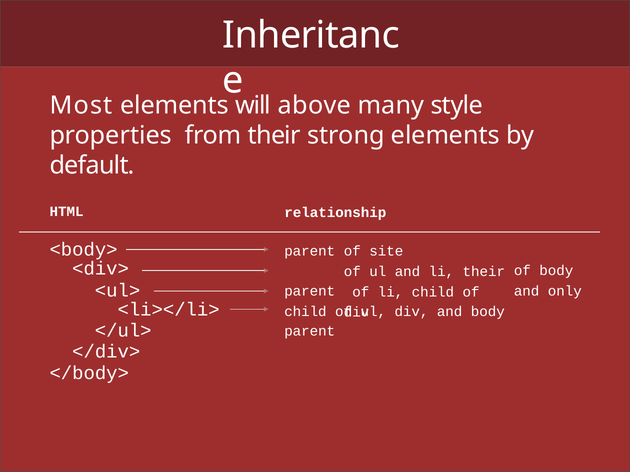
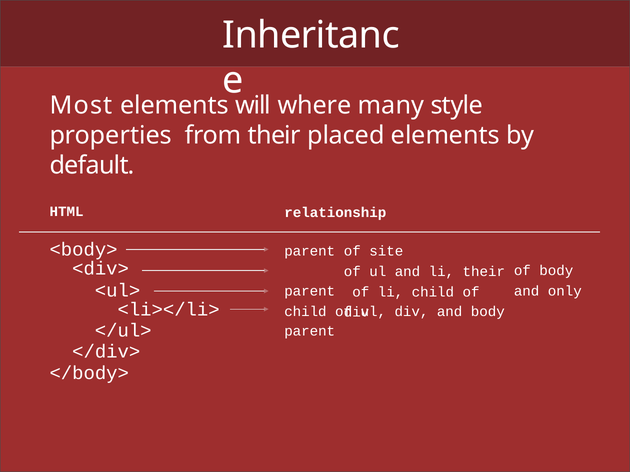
above: above -> where
strong: strong -> placed
